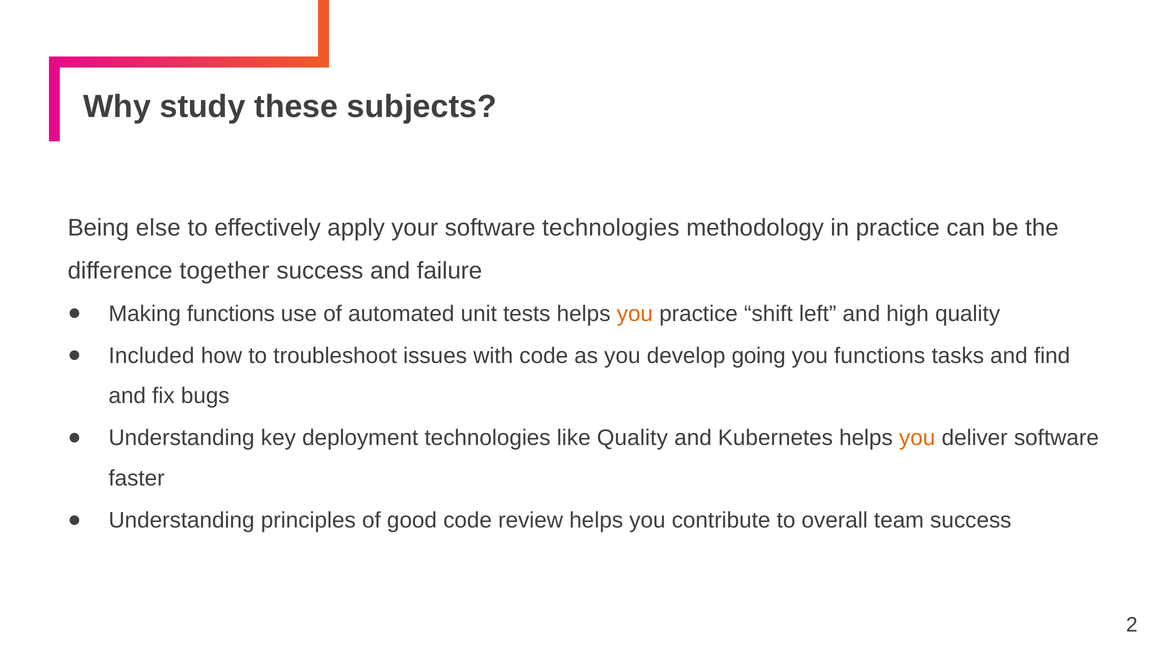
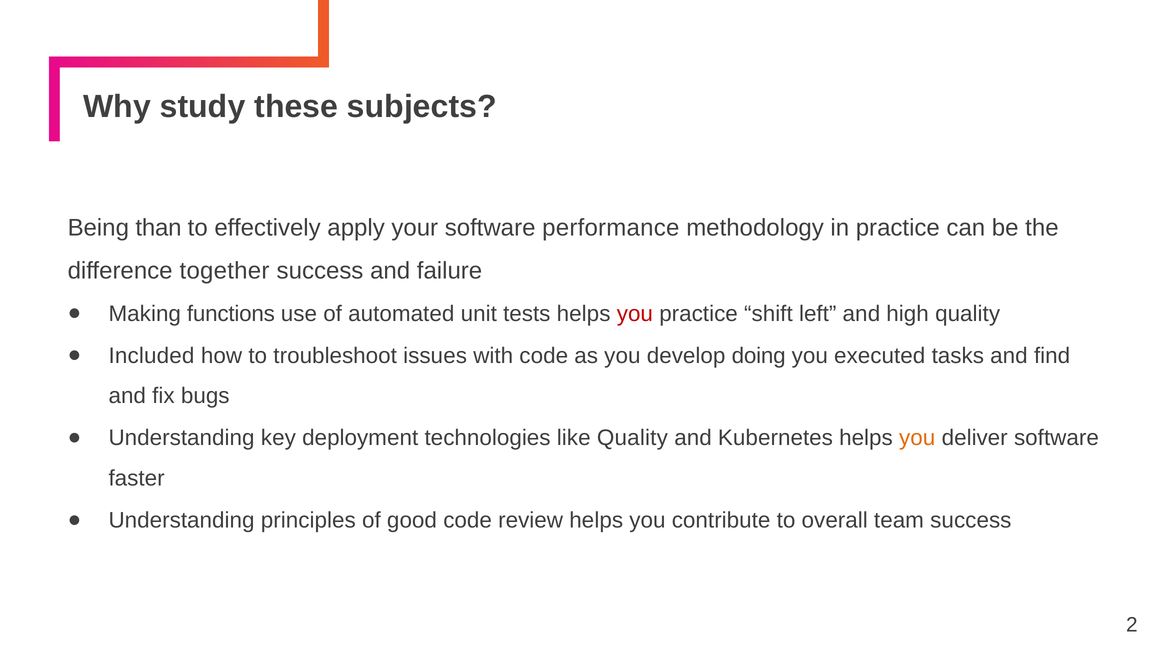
else: else -> than
software technologies: technologies -> performance
you at (635, 314) colour: orange -> red
going: going -> doing
you functions: functions -> executed
